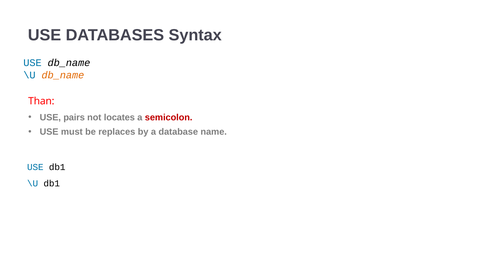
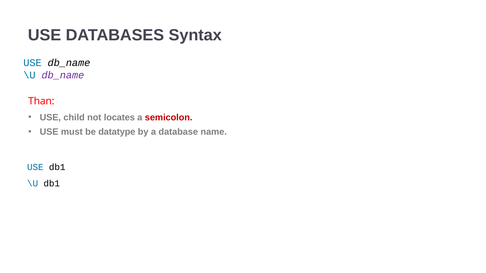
db_name at (63, 75) colour: orange -> purple
pairs: pairs -> child
replaces: replaces -> datatype
